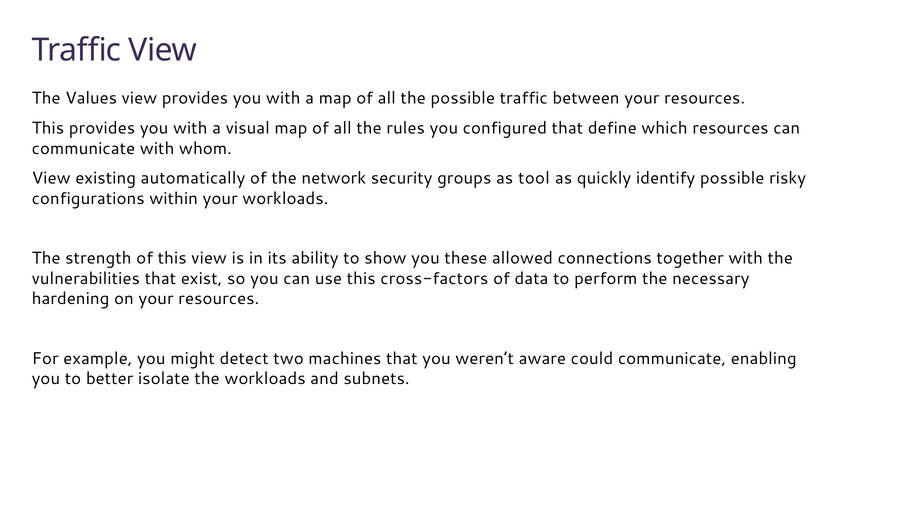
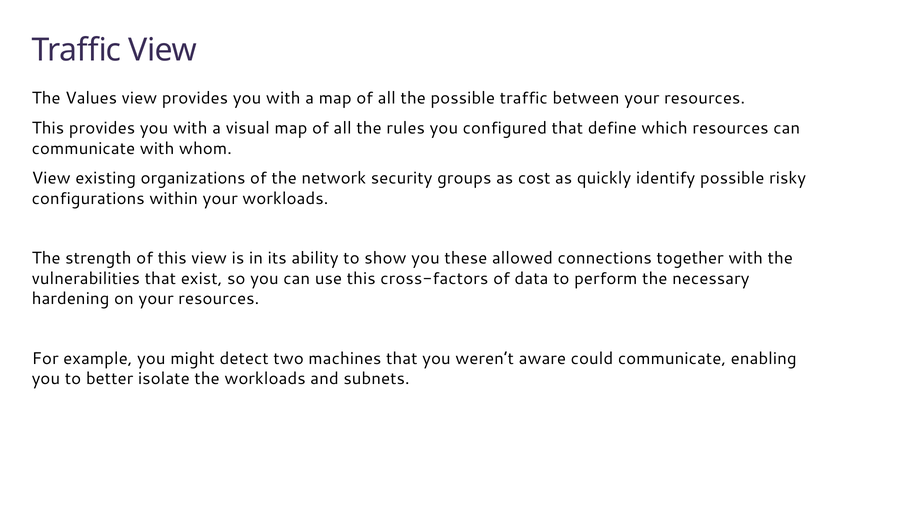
automatically: automatically -> organizations
tool: tool -> cost
